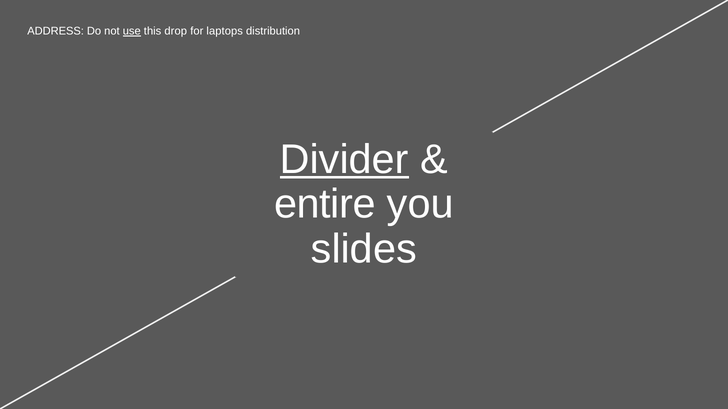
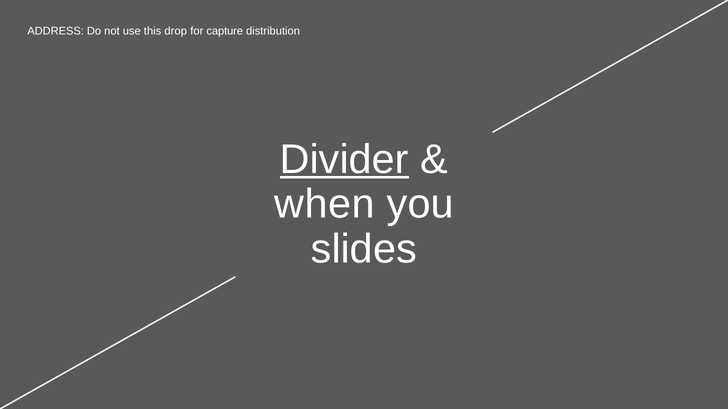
use underline: present -> none
laptops: laptops -> capture
entire: entire -> when
